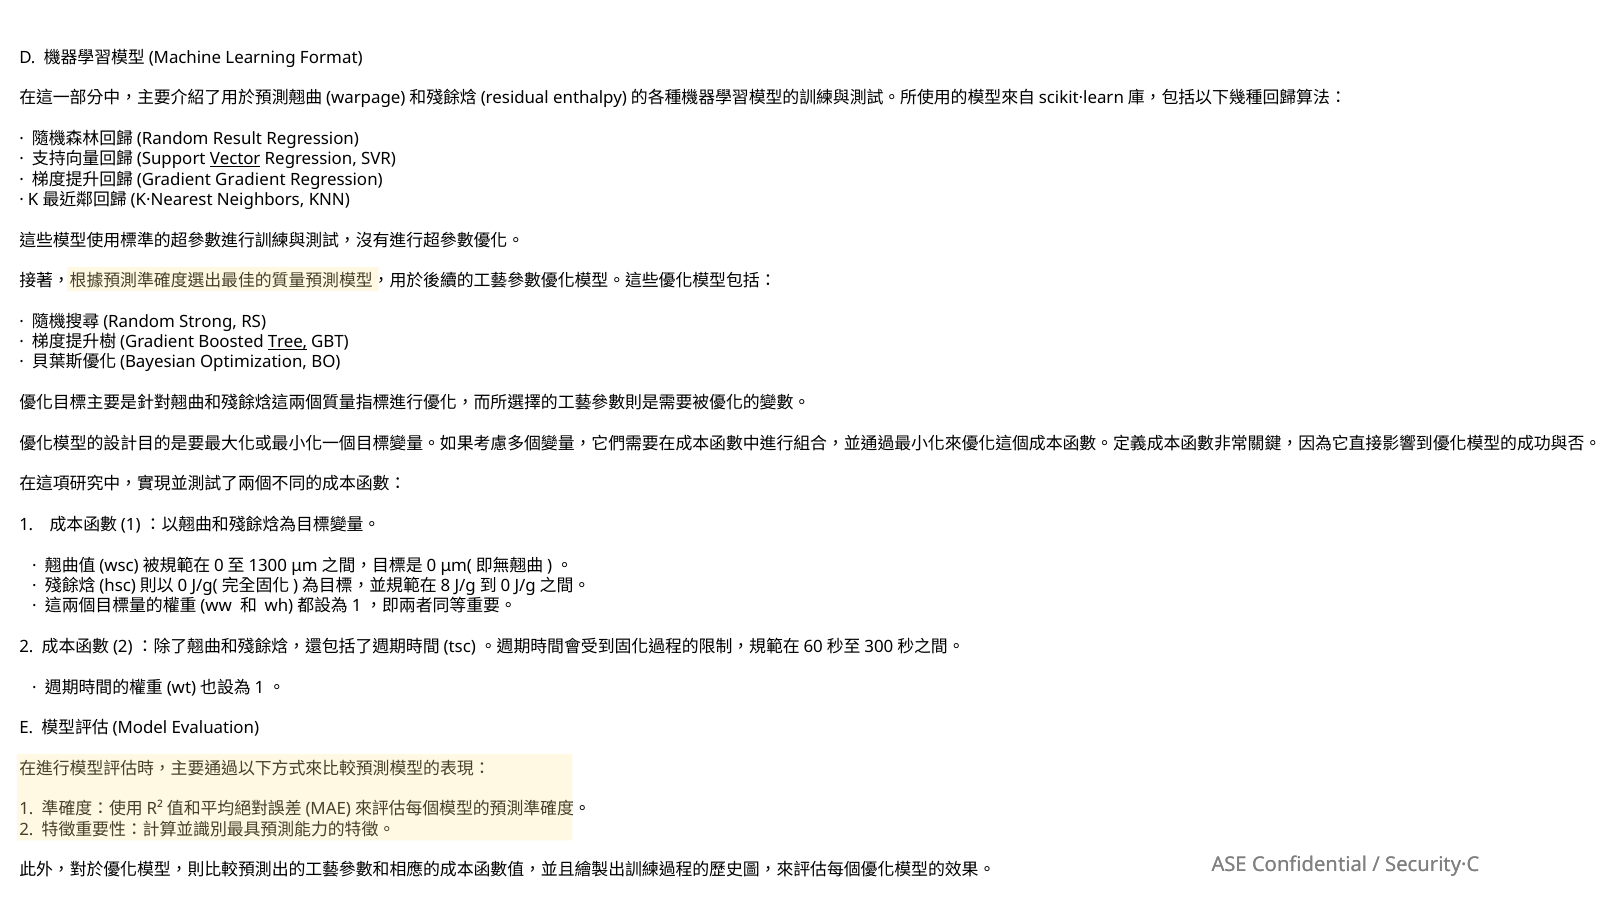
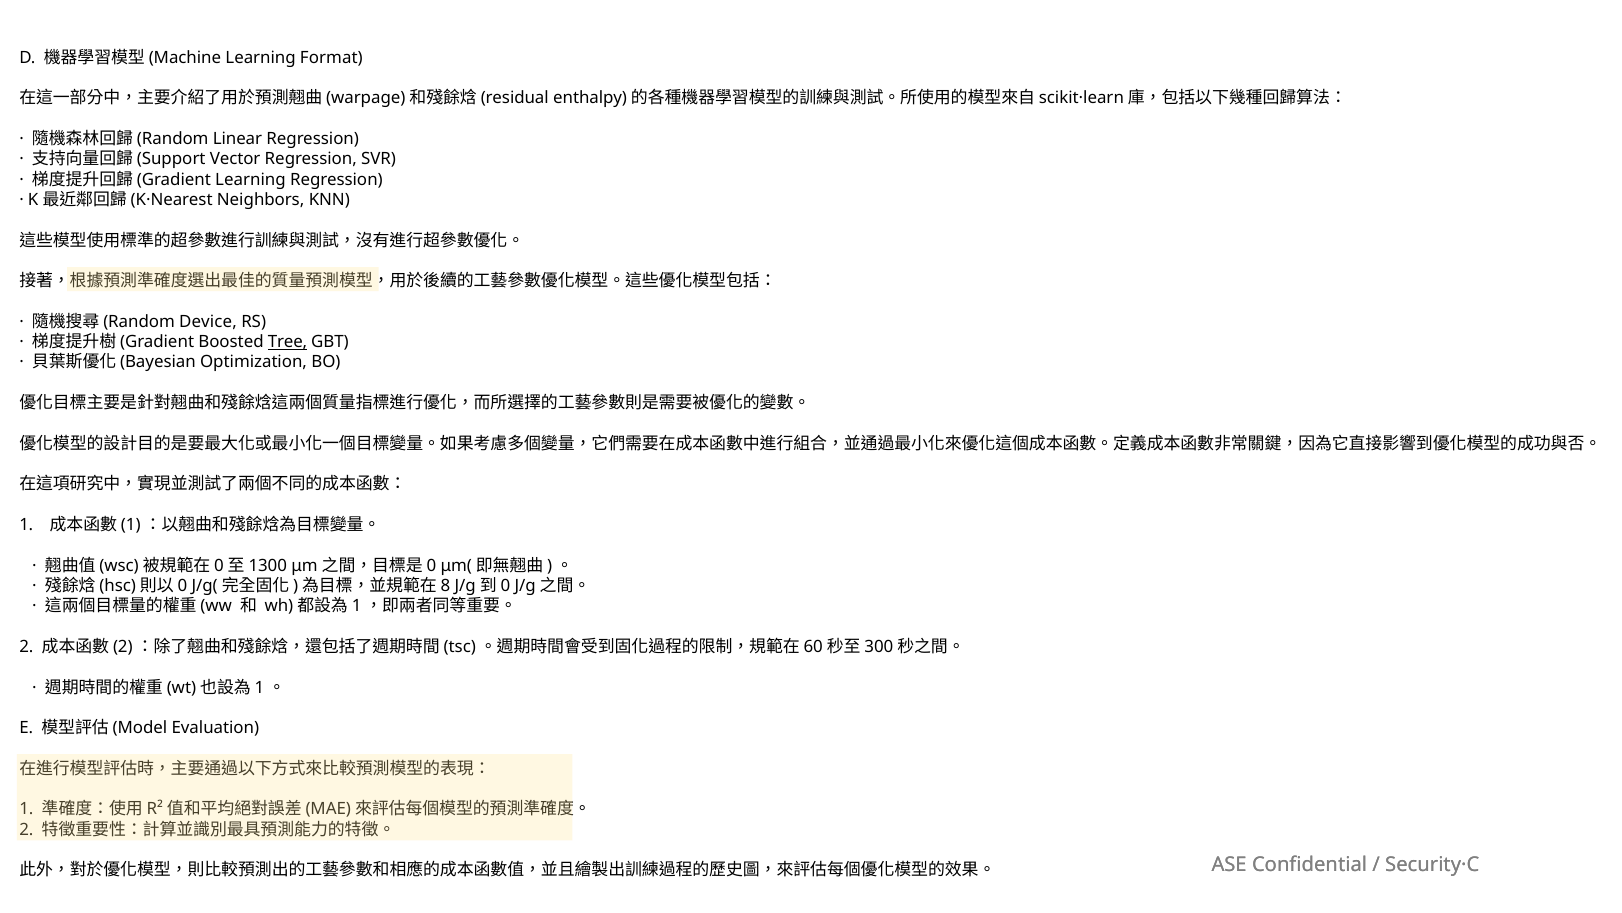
Result: Result -> Linear
Vector underline: present -> none
Gradient at (250, 179): Gradient -> Learning
Strong: Strong -> Device
